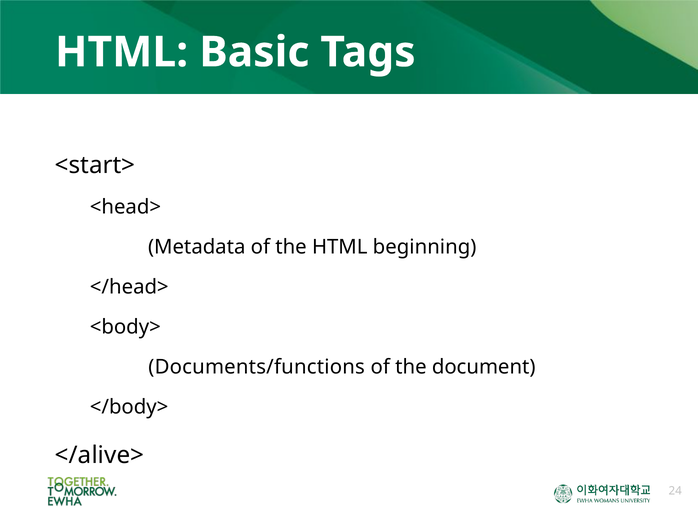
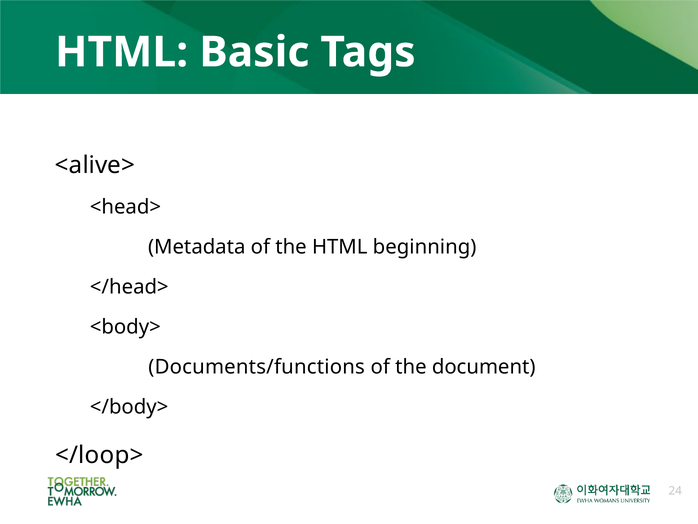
<start>: <start> -> <alive>
</alive>: </alive> -> </loop>
